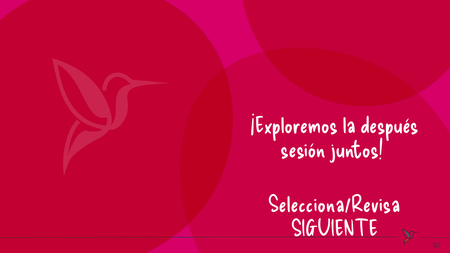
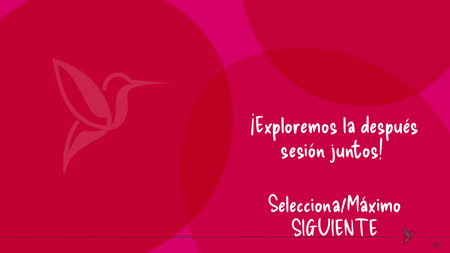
Selecciona/Revisa: Selecciona/Revisa -> Selecciona/Máximo
